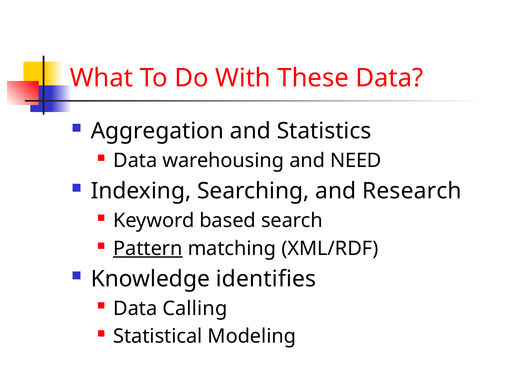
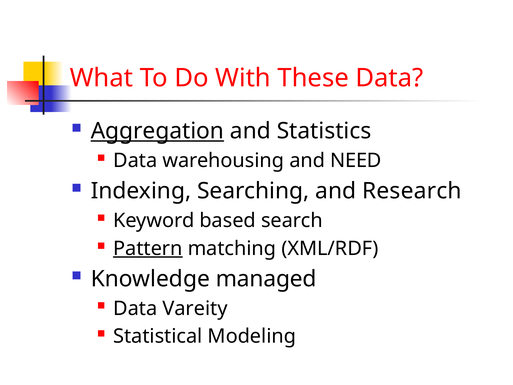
Aggregation underline: none -> present
identifies: identifies -> managed
Calling: Calling -> Vareity
